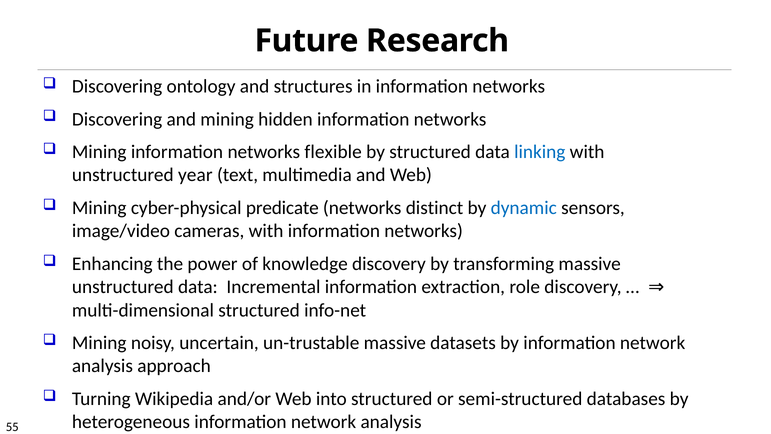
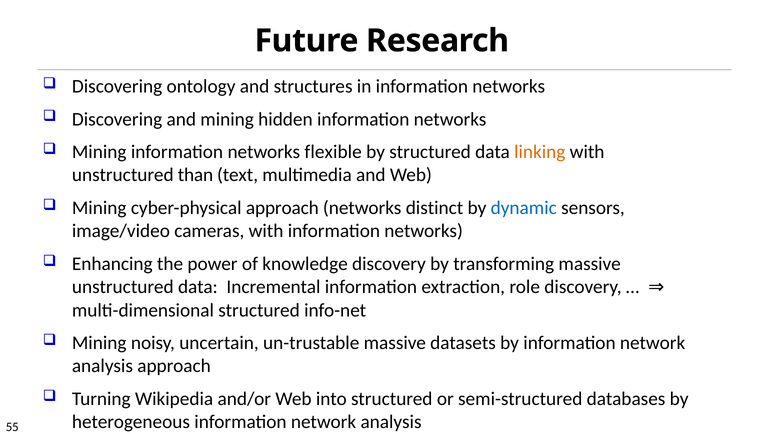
linking colour: blue -> orange
year: year -> than
cyber-physical predicate: predicate -> approach
